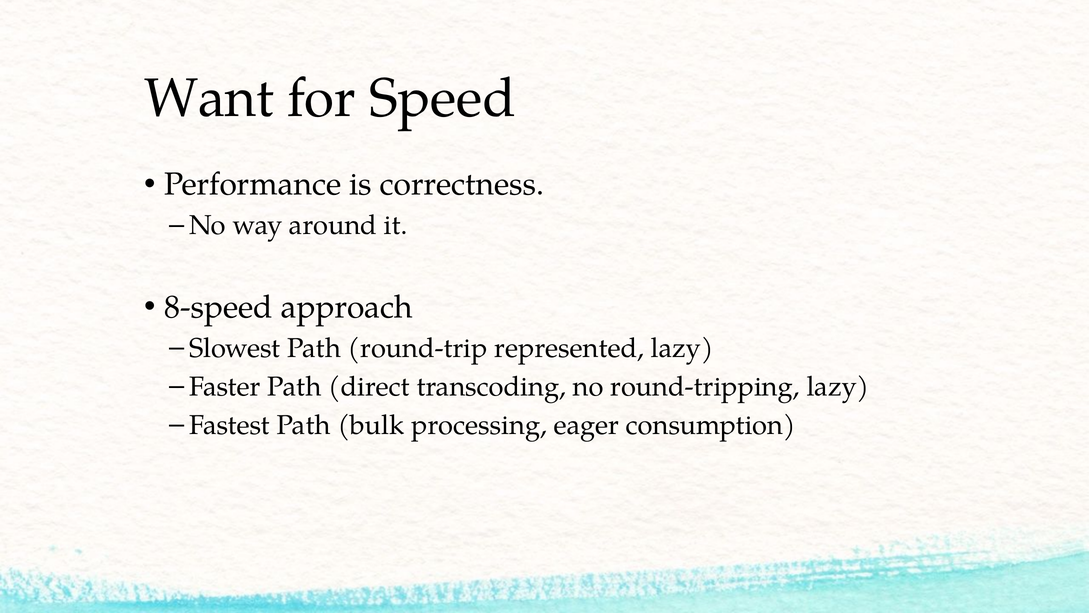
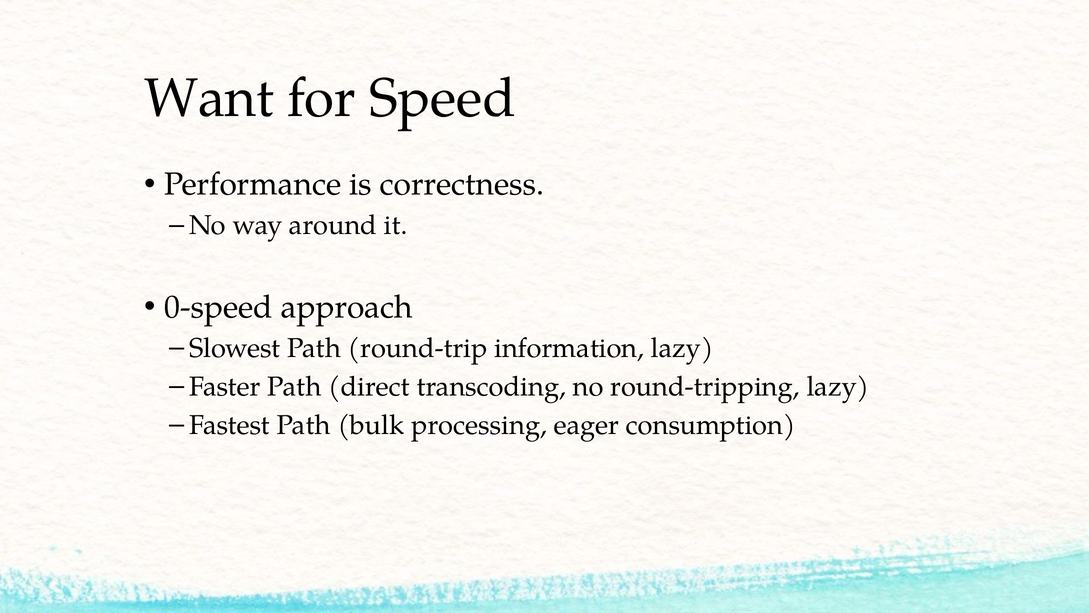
8-speed: 8-speed -> 0-speed
represented: represented -> information
